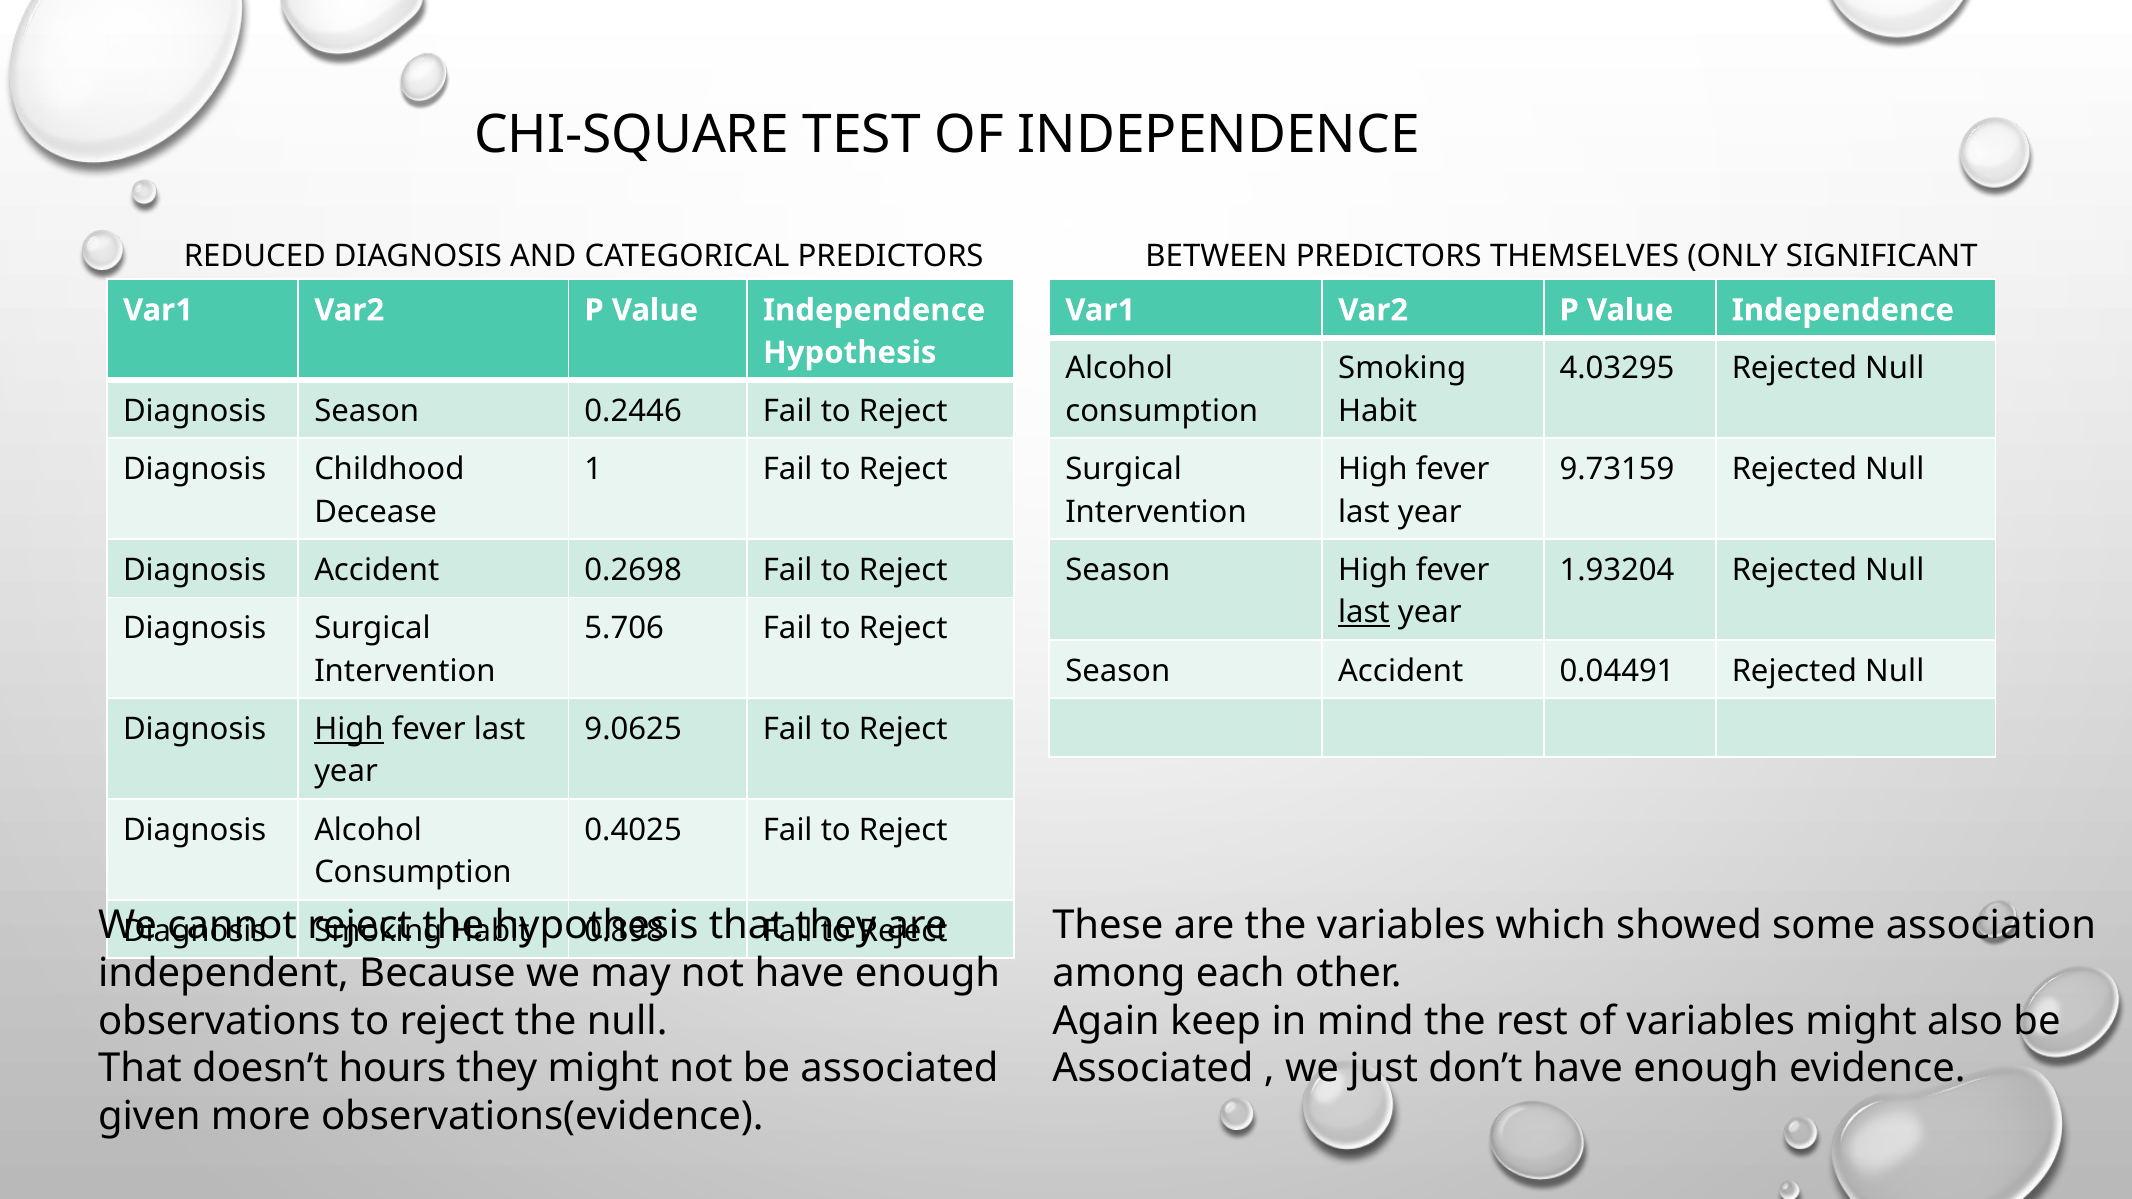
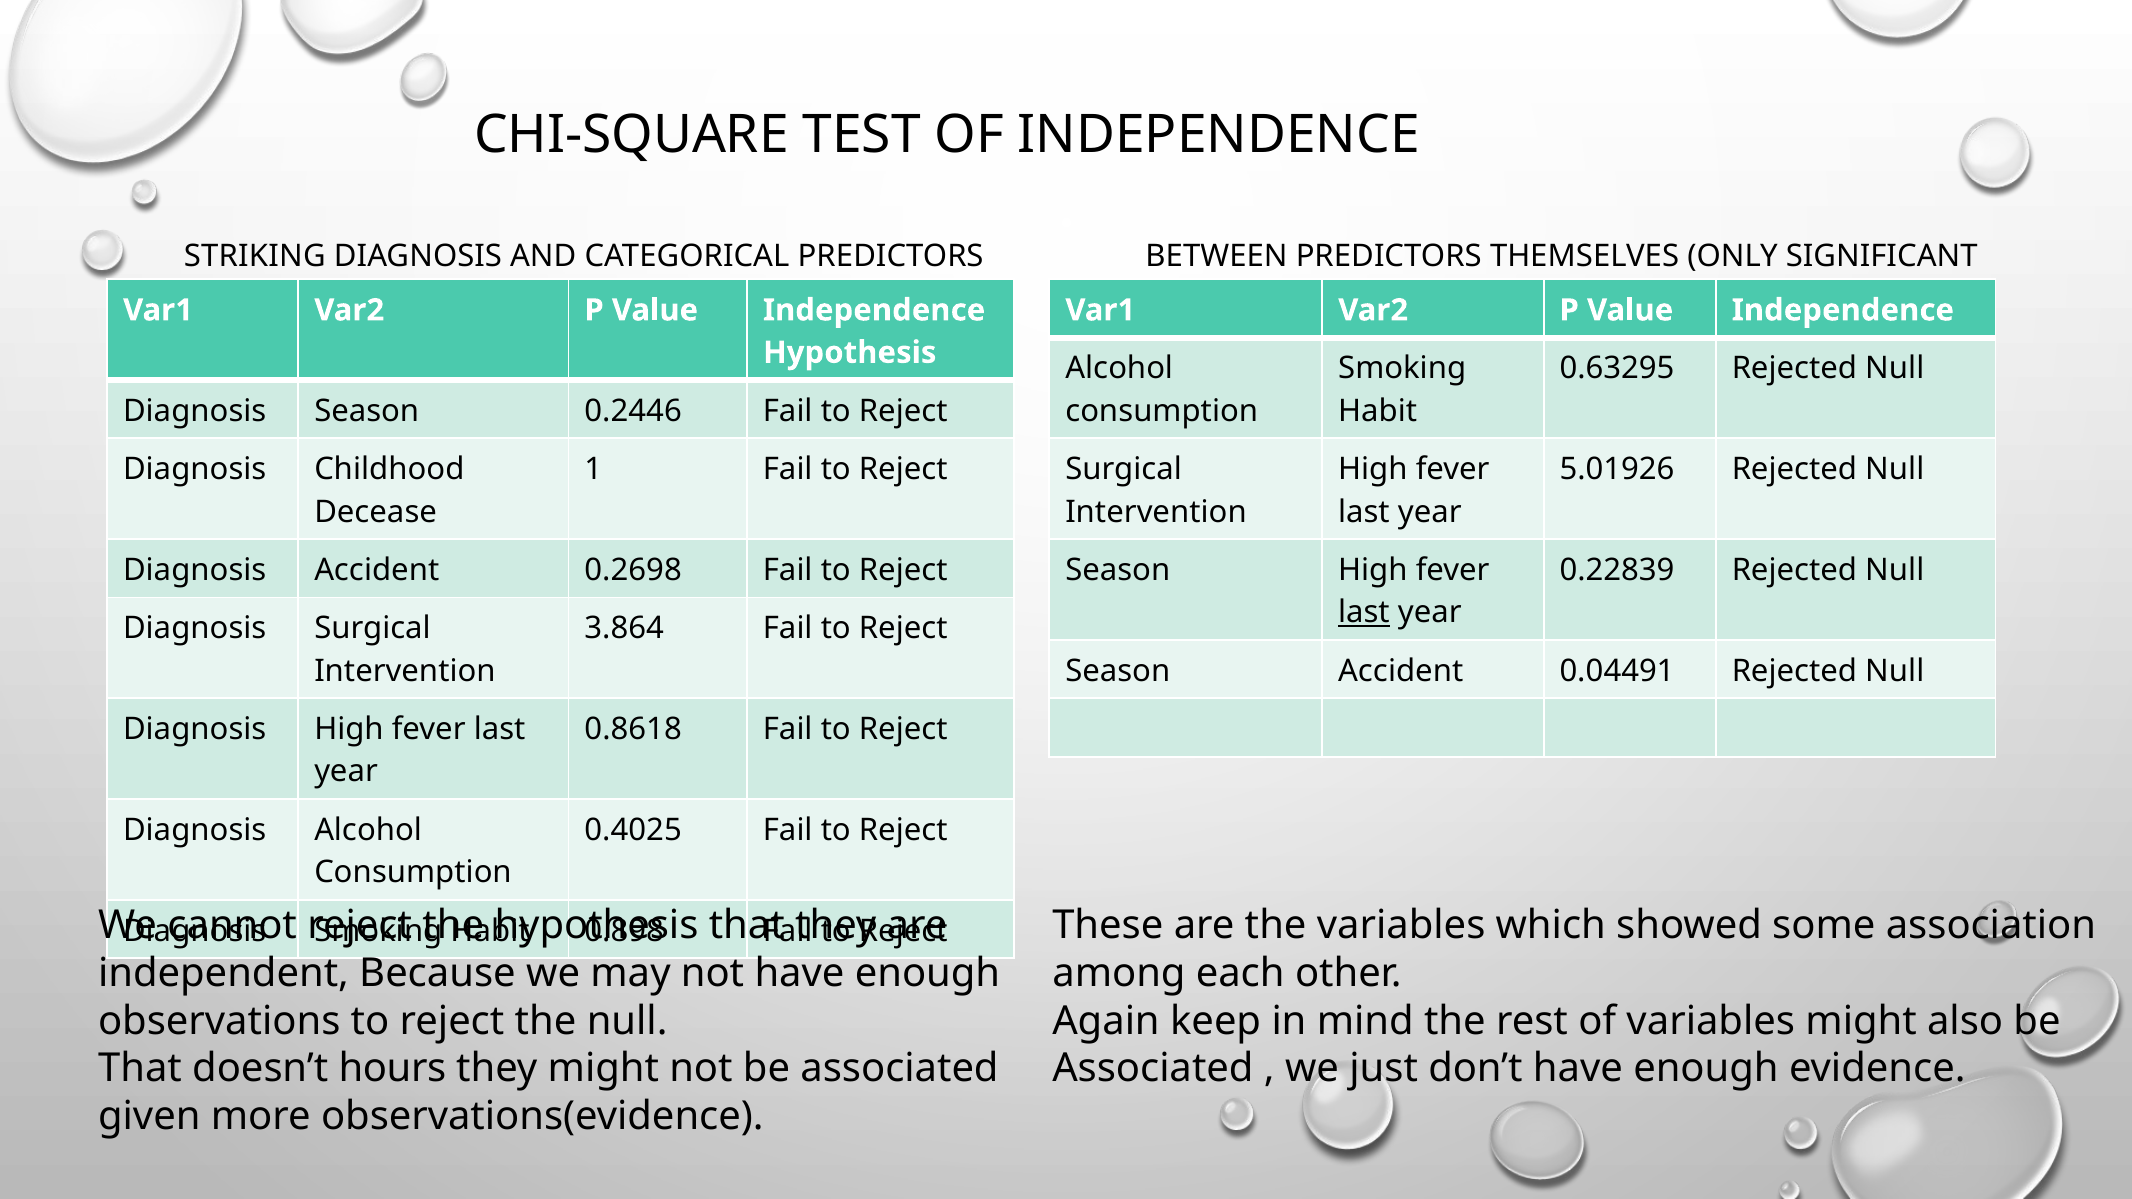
REDUCED: REDUCED -> STRIKING
4.03295: 4.03295 -> 0.63295
9.73159: 9.73159 -> 5.01926
1.93204: 1.93204 -> 0.22839
5.706: 5.706 -> 3.864
High at (349, 729) underline: present -> none
9.0625: 9.0625 -> 0.8618
